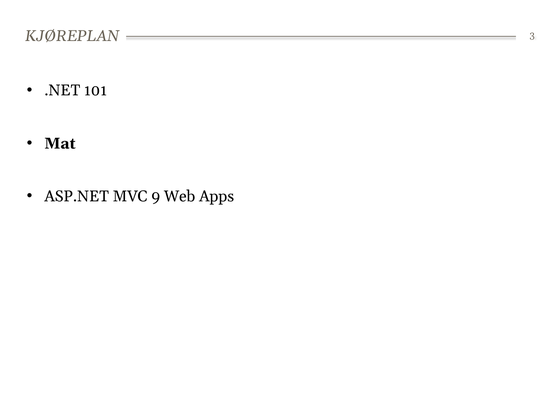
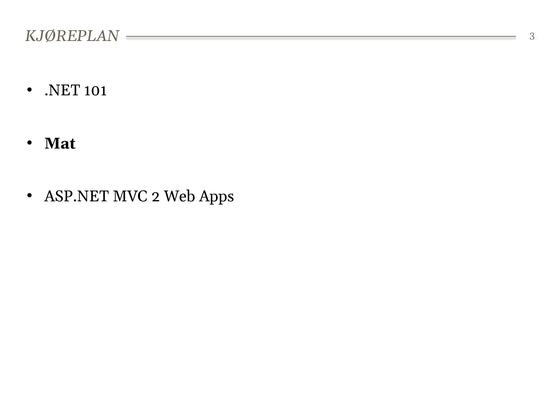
9: 9 -> 2
